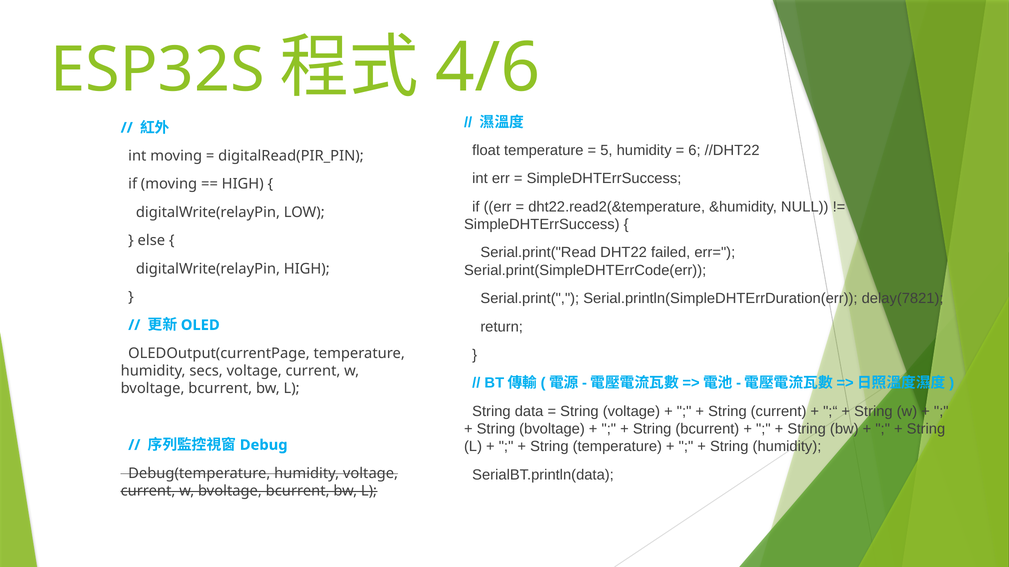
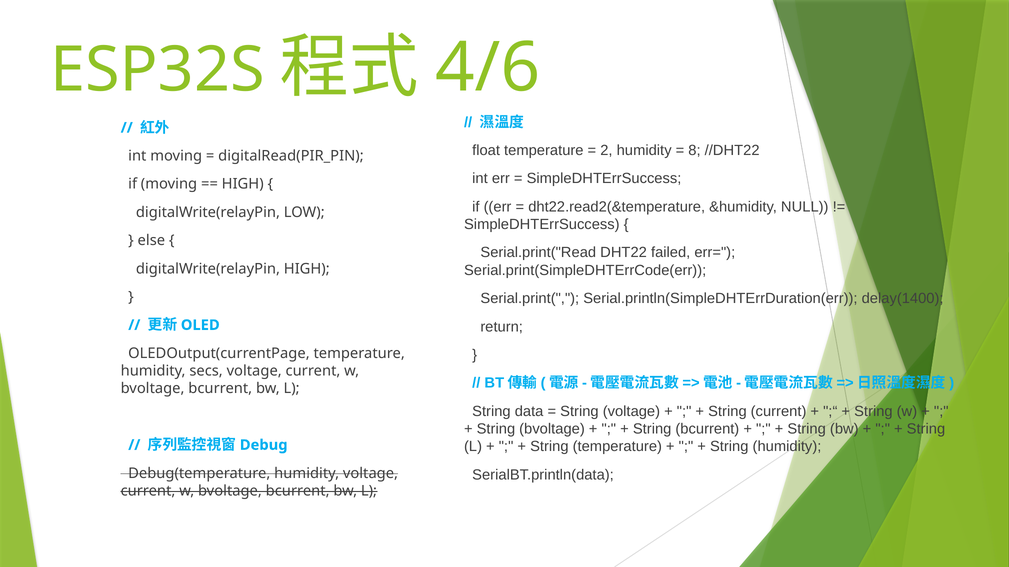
5: 5 -> 2
6: 6 -> 8
delay(7821: delay(7821 -> delay(1400
